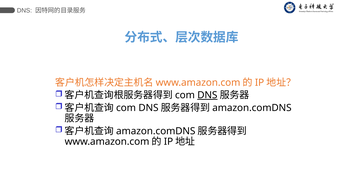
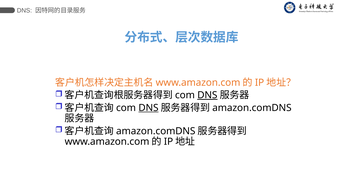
DNS at (148, 108) underline: none -> present
